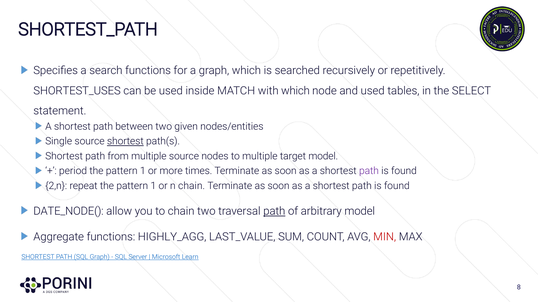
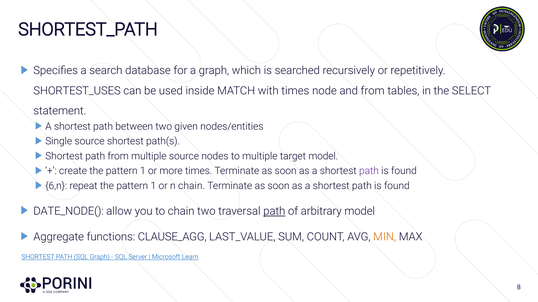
search functions: functions -> database
with which: which -> times
and used: used -> from
shortest at (125, 142) underline: present -> none
period: period -> create
2,n: 2,n -> 6,n
HIGHLY_AGG: HIGHLY_AGG -> CLAUSE_AGG
MIN colour: red -> orange
